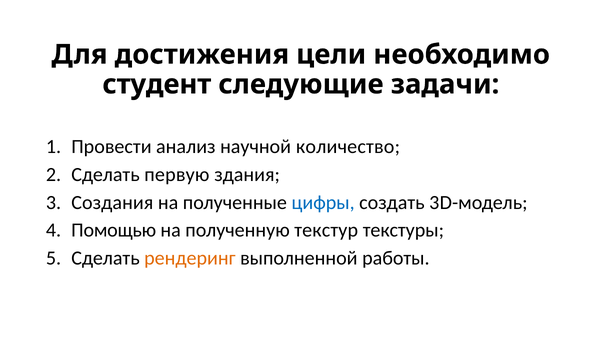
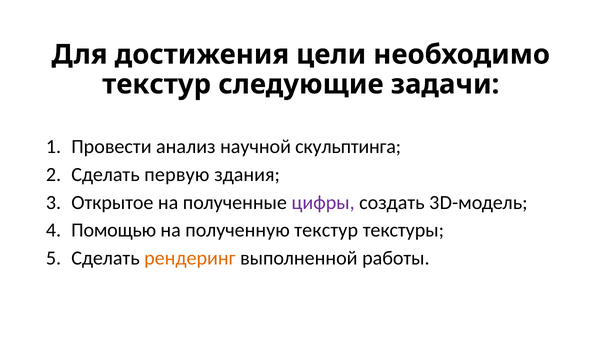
студент at (157, 85): студент -> текстур
количество: количество -> скульптинга
Создания: Создания -> Открытое
цифры colour: blue -> purple
